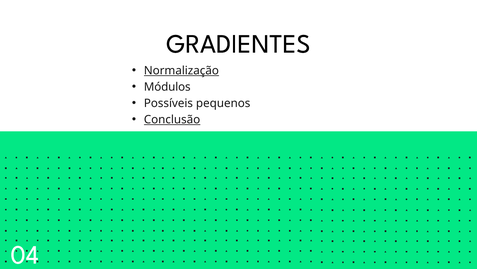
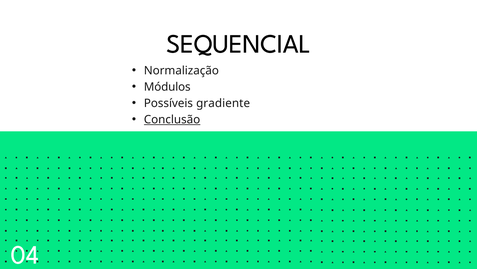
GRADIENTES: GRADIENTES -> SEQUENCIAL
Normalização underline: present -> none
pequenos: pequenos -> gradiente
